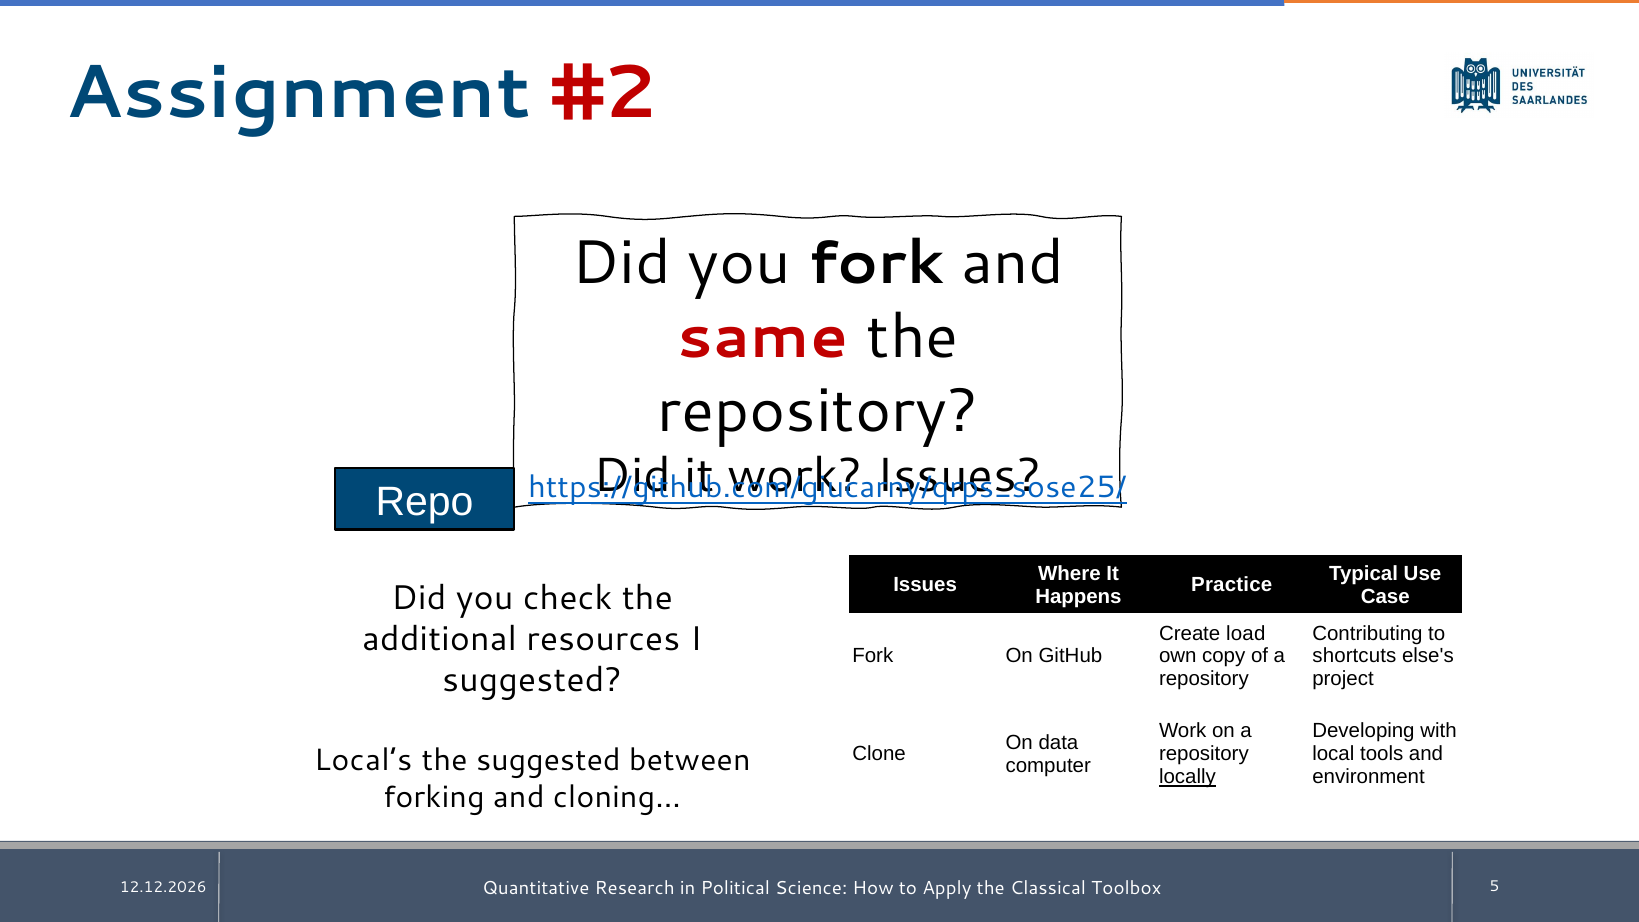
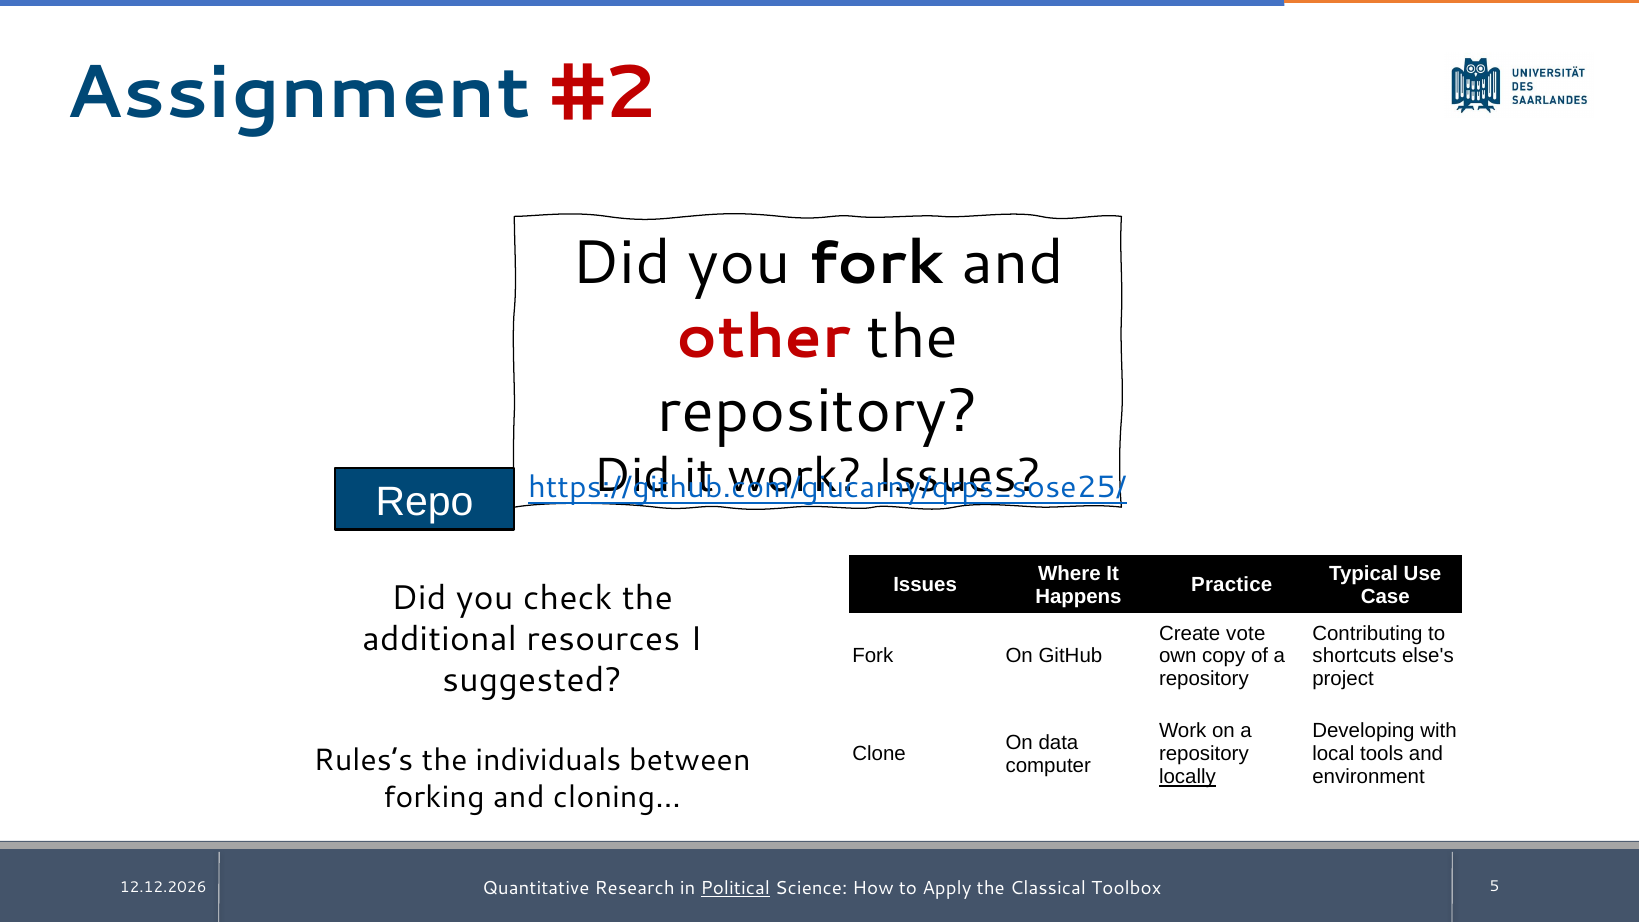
same: same -> other
load: load -> vote
Local’s: Local’s -> Rules’s
the suggested: suggested -> individuals
Political underline: none -> present
